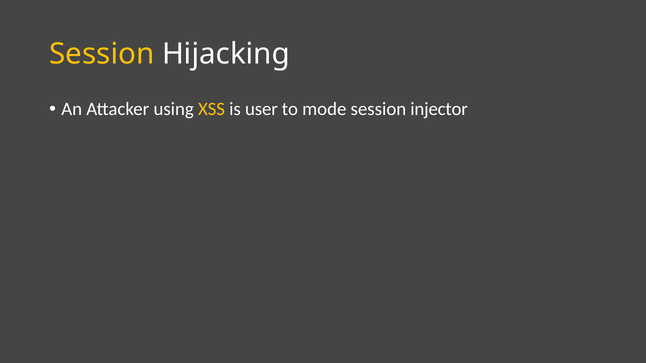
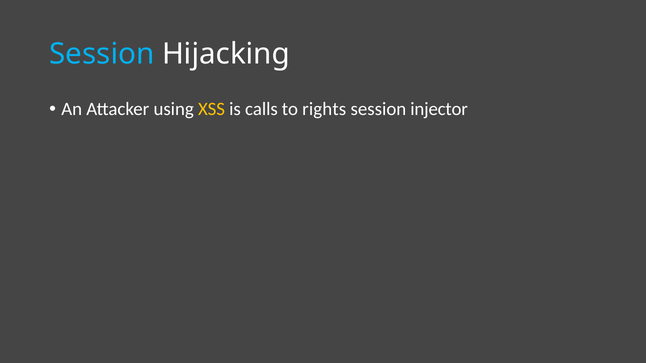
Session at (102, 54) colour: yellow -> light blue
user: user -> calls
mode: mode -> rights
